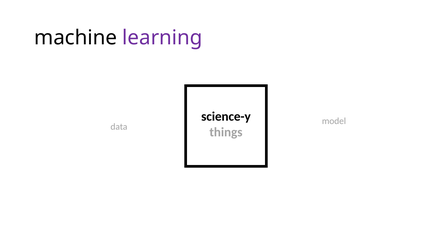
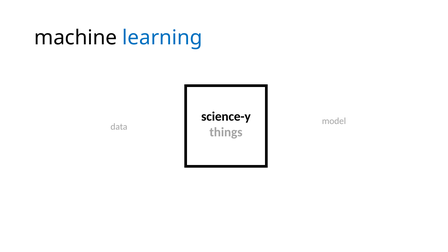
learning colour: purple -> blue
